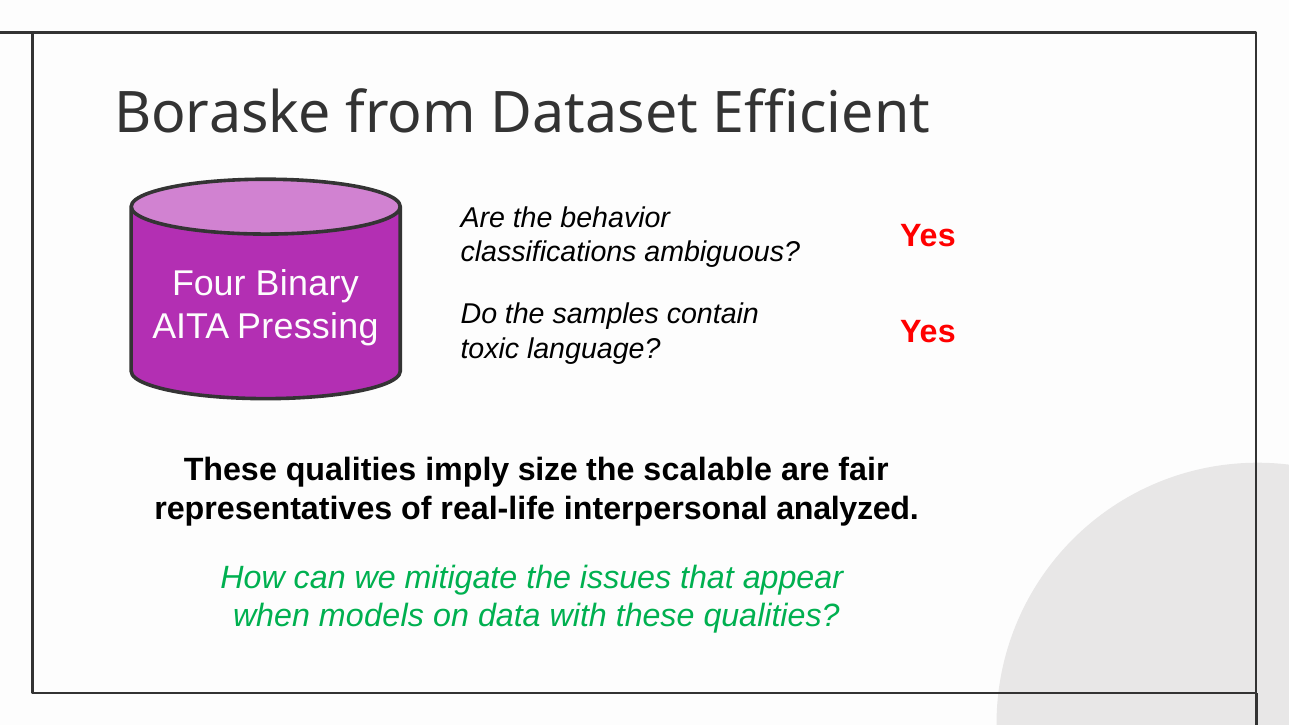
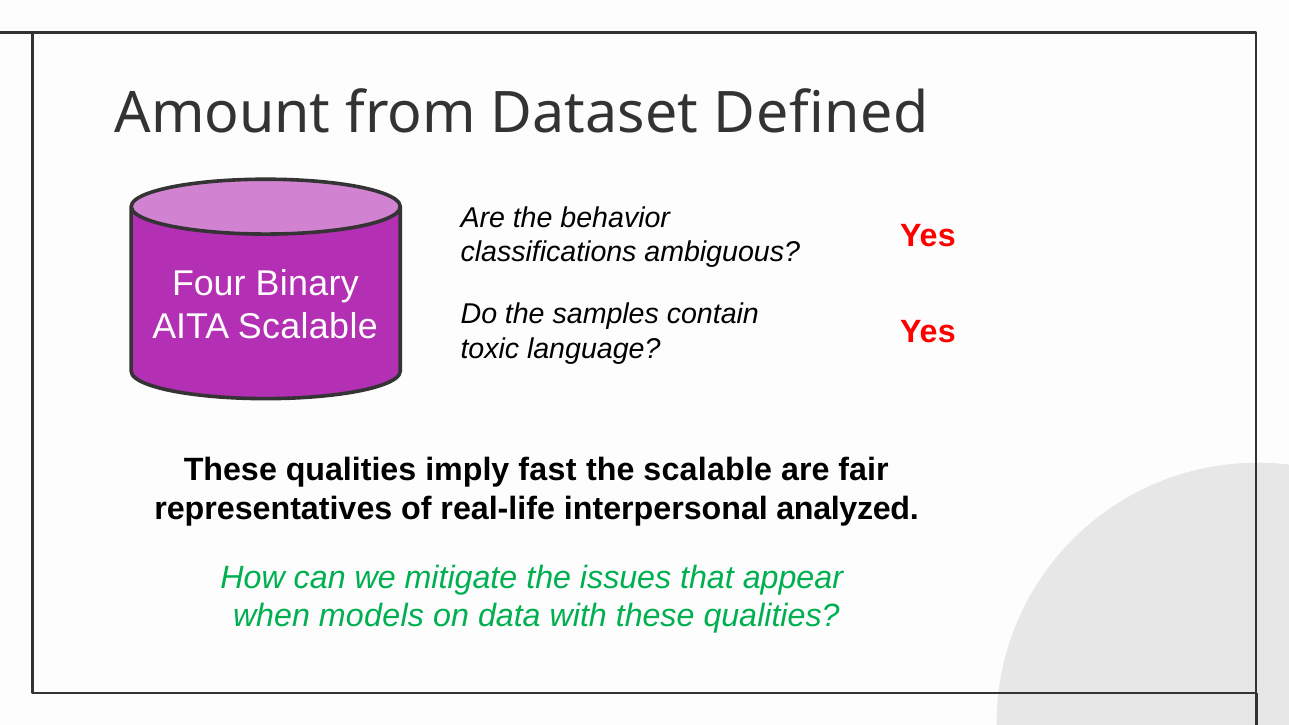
Boraske: Boraske -> Amount
Efficient: Efficient -> Defined
AITA Pressing: Pressing -> Scalable
size: size -> fast
